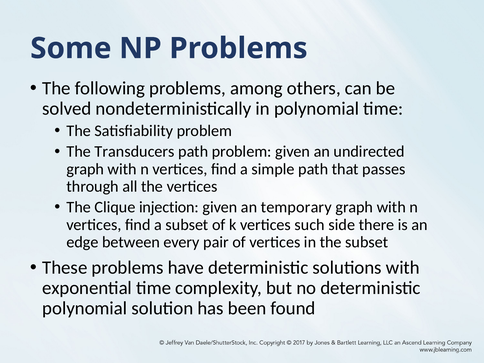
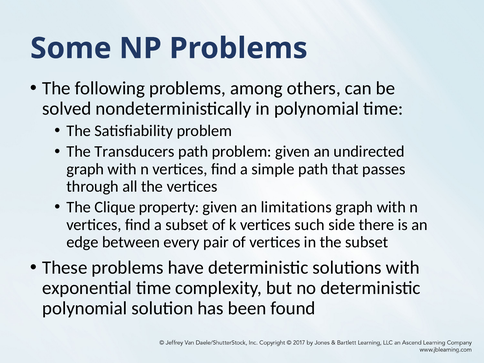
injection: injection -> property
temporary: temporary -> limitations
